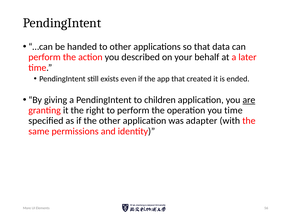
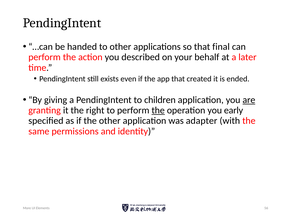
data: data -> final
the at (158, 110) underline: none -> present
you time: time -> early
